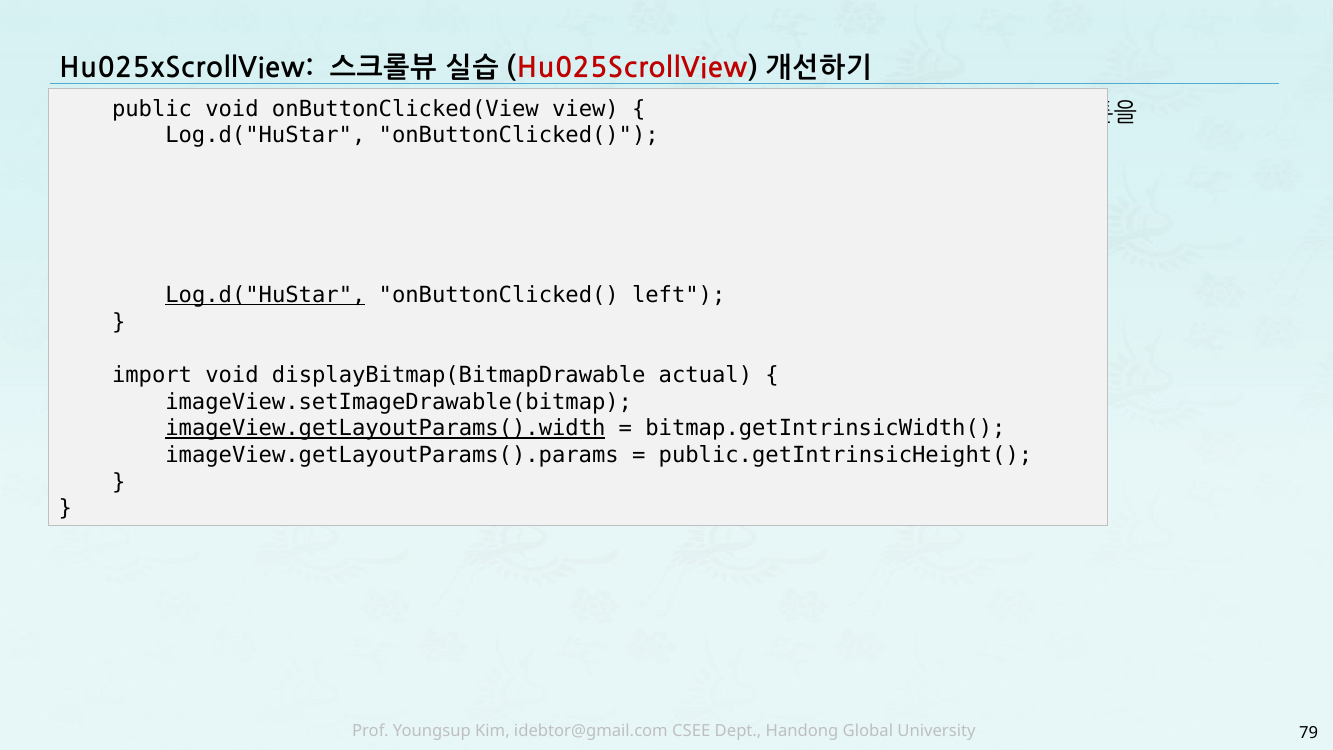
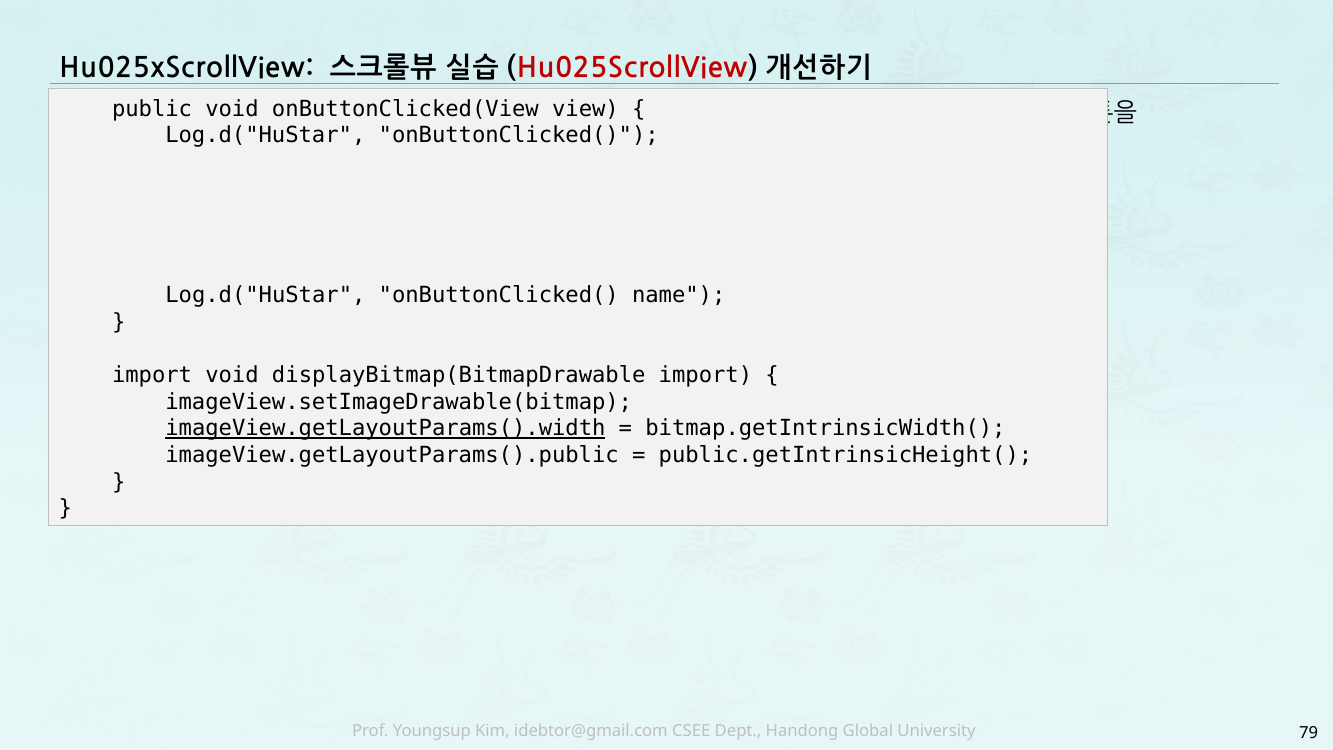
Log.d("HuStar at (265, 295) underline: present -> none
left: left -> name
displayBitmap(BitmapDrawable actual: actual -> import
imageView.getLayoutParams().params: imageView.getLayoutParams().params -> imageView.getLayoutParams().public
